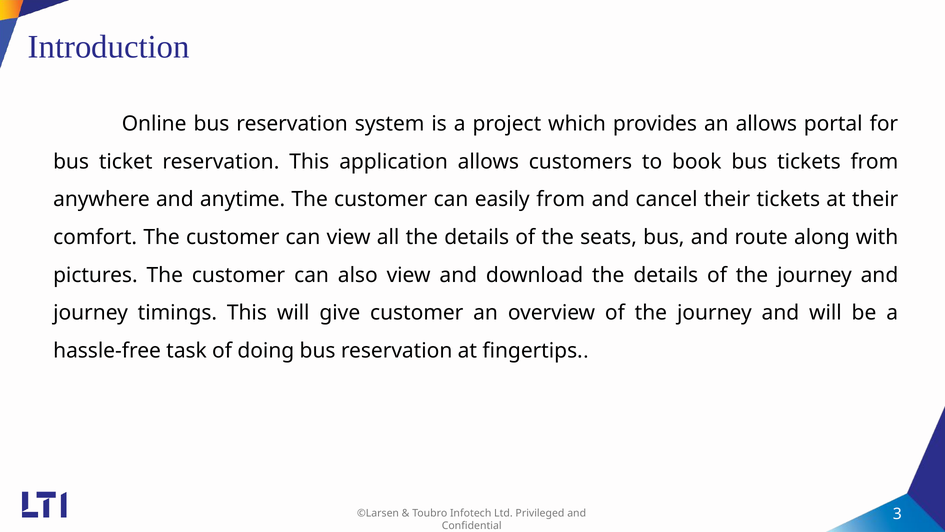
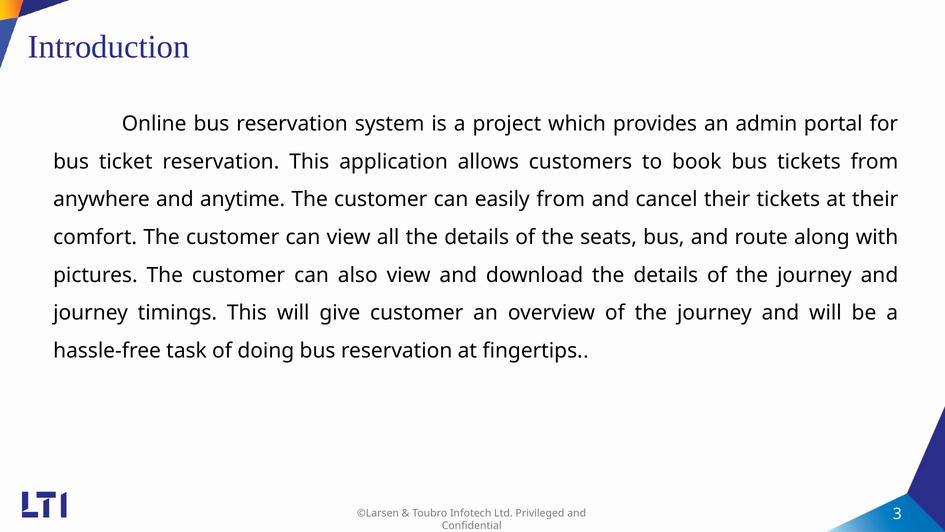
an allows: allows -> admin
